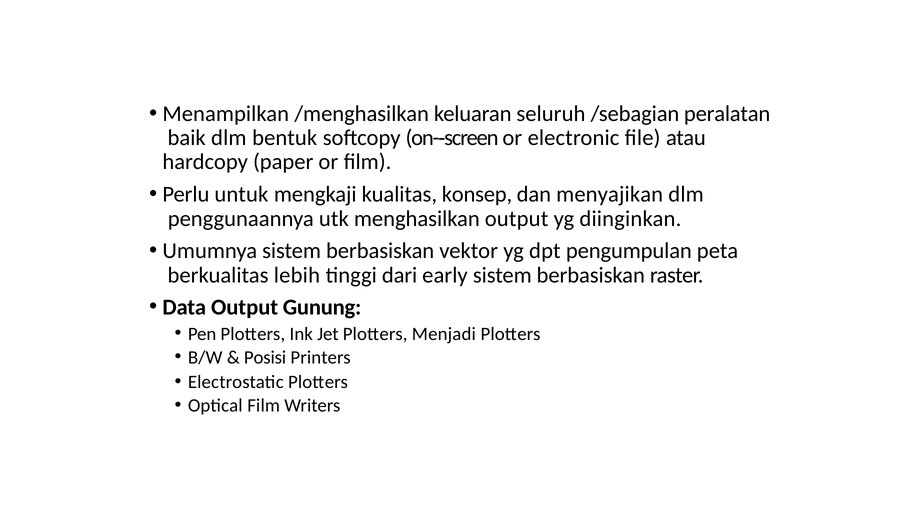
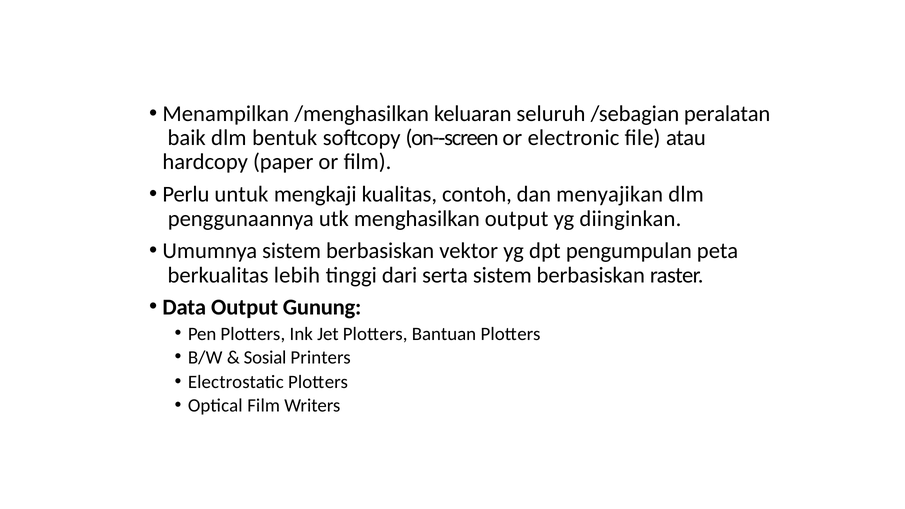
konsep: konsep -> contoh
early: early -> serta
Menjadi: Menjadi -> Bantuan
Posisi: Posisi -> Sosial
